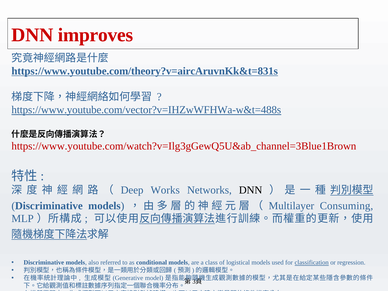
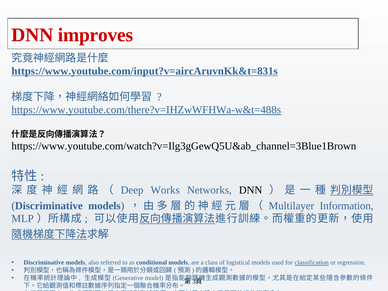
https://www.youtube.com/theory?v=aircAruvnKk&t=831s: https://www.youtube.com/theory?v=aircAruvnKk&t=831s -> https://www.youtube.com/input?v=aircAruvnKk&t=831s
https://www.youtube.com/vector?v=IHZwWFHWa-w&t=488s: https://www.youtube.com/vector?v=IHZwWFHWa-w&t=488s -> https://www.youtube.com/there?v=IHZwWFHWa-w&t=488s
https://www.youtube.com/watch?v=Ilg3gGewQ5U&ab_channel=3Blue1Brown colour: red -> black
Consuming: Consuming -> Information
